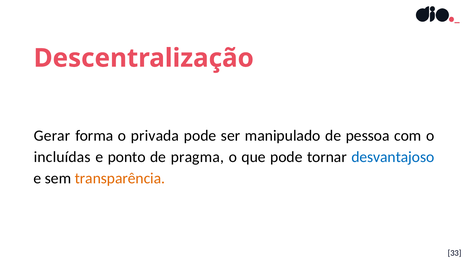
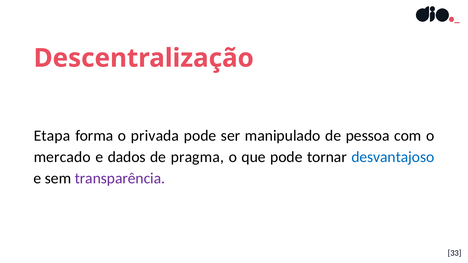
Gerar: Gerar -> Etapa
incluídas: incluídas -> mercado
ponto: ponto -> dados
transparência colour: orange -> purple
